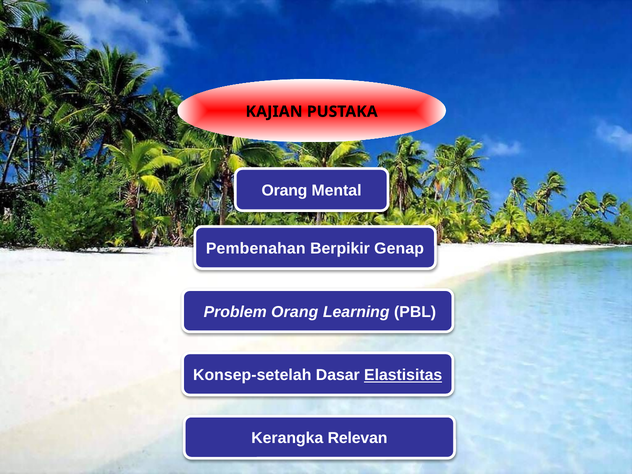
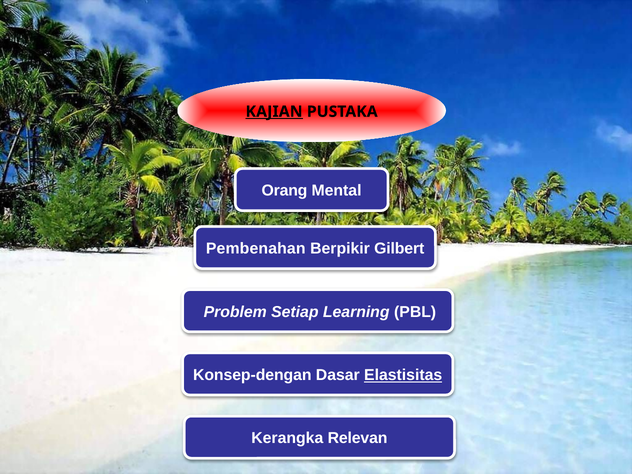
KAJIAN underline: none -> present
Genap: Genap -> Gilbert
Problem Orang: Orang -> Setiap
Konsep-setelah: Konsep-setelah -> Konsep-dengan
